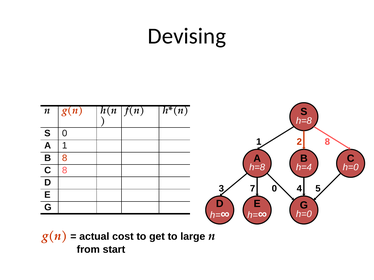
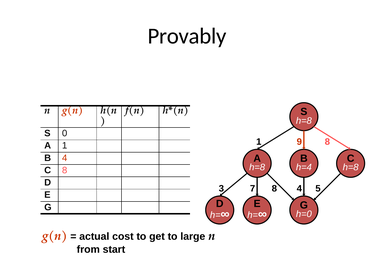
Devising: Devising -> Provably
2: 2 -> 9
B 8: 8 -> 4
h=0 at (351, 168): h=0 -> h=8
3 0: 0 -> 8
